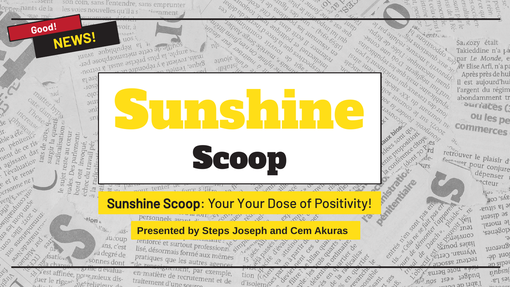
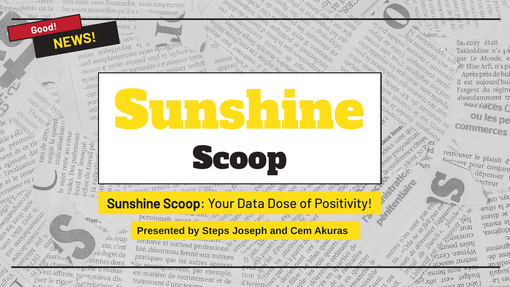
Your Your: Your -> Data
